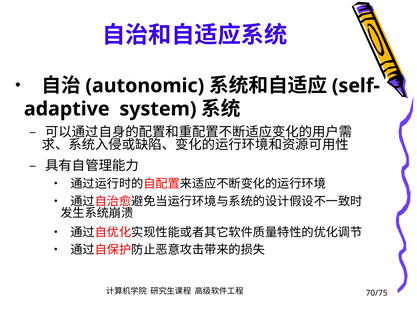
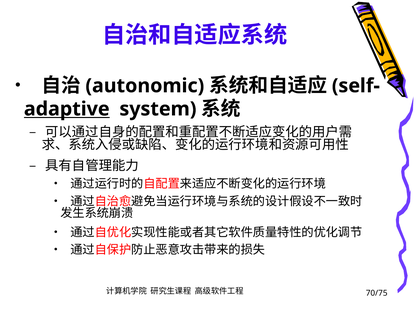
adaptive underline: none -> present
